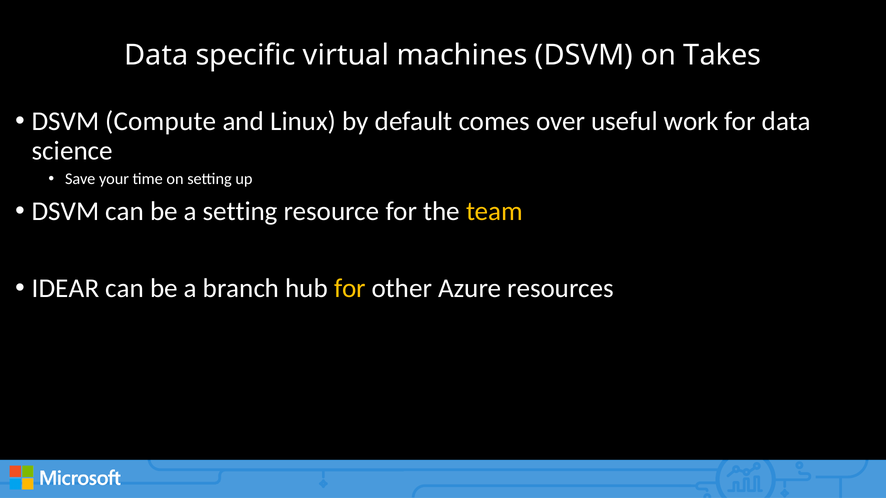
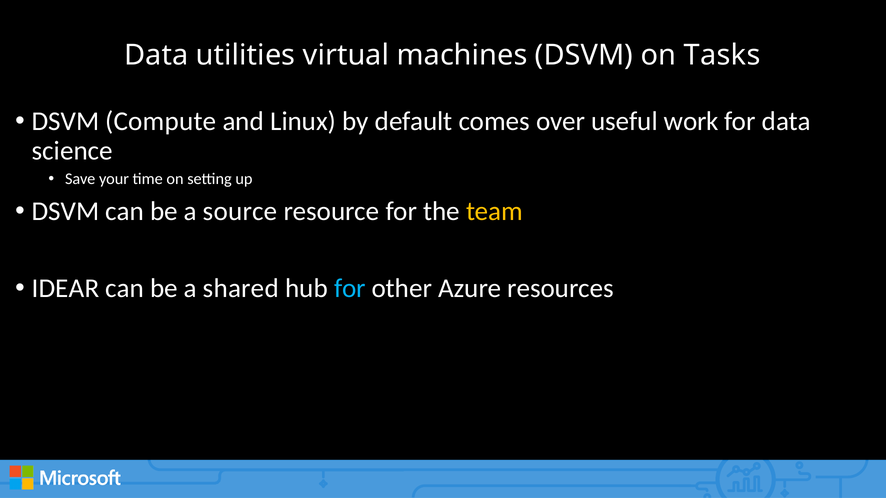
specific: specific -> utilities
Takes: Takes -> Tasks
a setting: setting -> source
branch: branch -> shared
for at (350, 289) colour: yellow -> light blue
